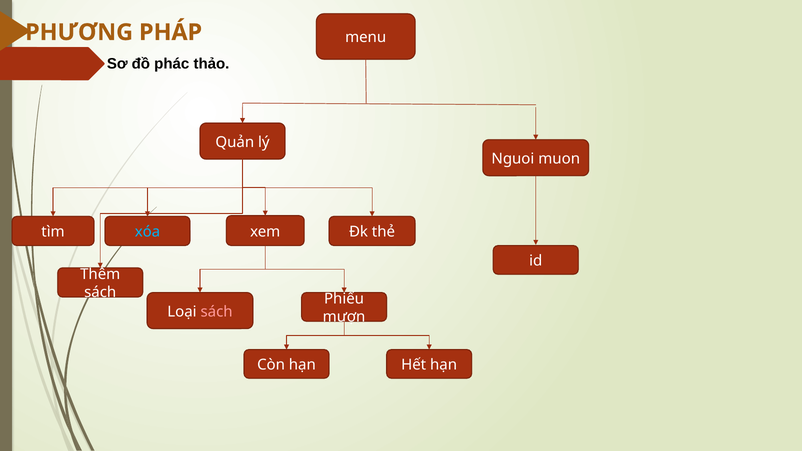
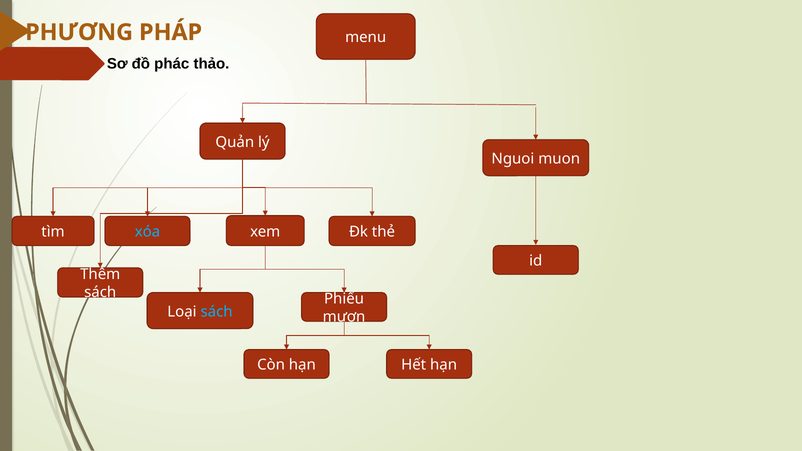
sách at (217, 312) colour: pink -> light blue
